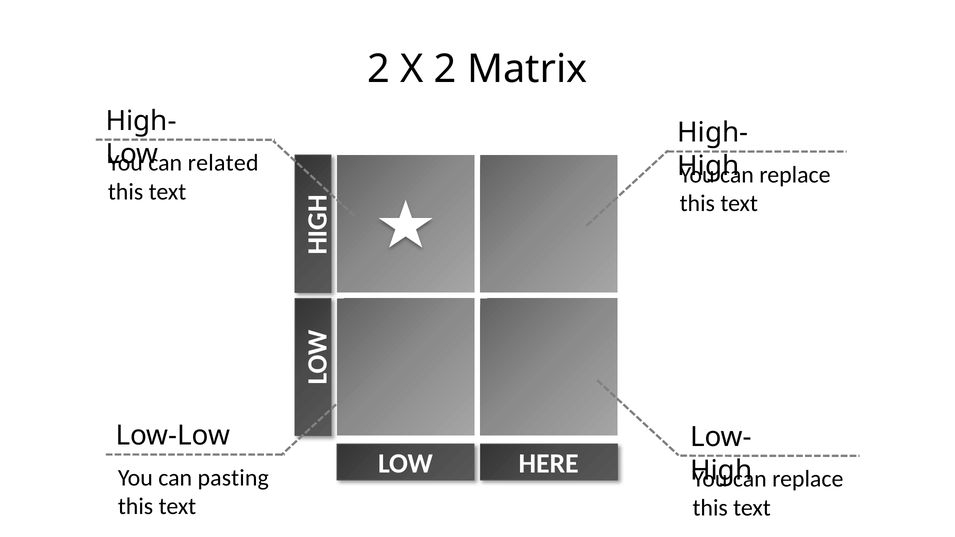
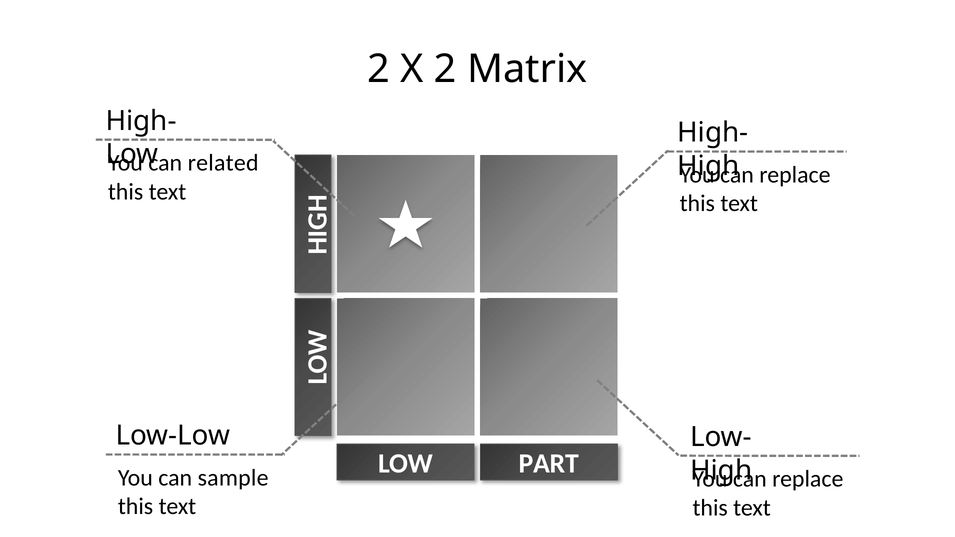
HERE: HERE -> PART
pasting: pasting -> sample
